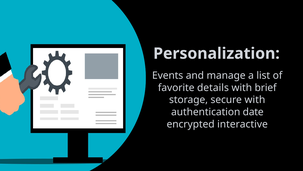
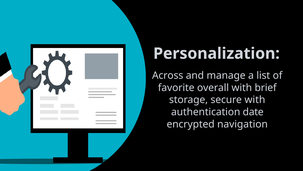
Events: Events -> Across
details: details -> overall
interactive: interactive -> navigation
